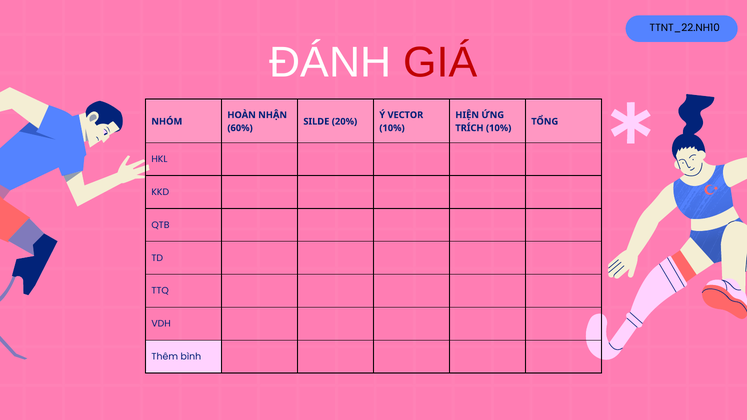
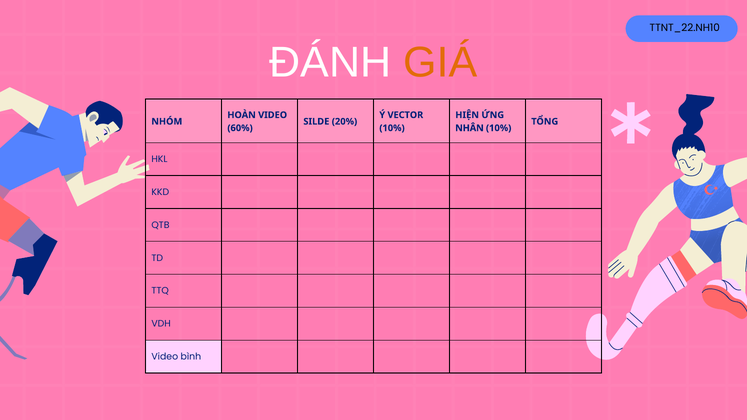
GIÁ colour: red -> orange
HOÀN NHẬN: NHẬN -> VIDEO
TRÍCH: TRÍCH -> NHÂN
Thêm at (165, 357): Thêm -> Video
